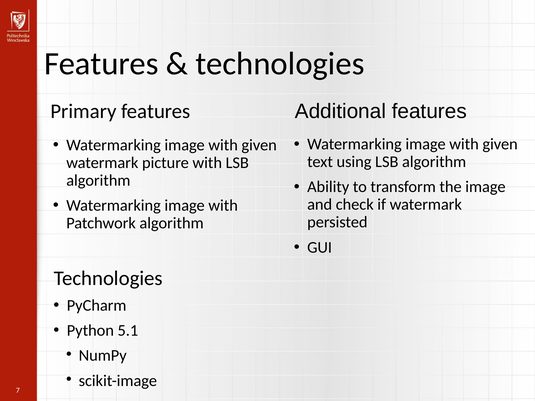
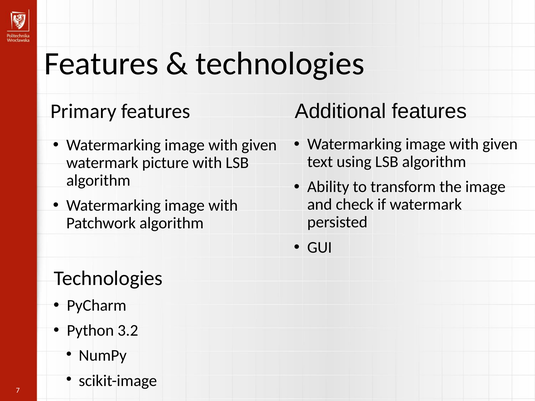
5.1: 5.1 -> 3.2
